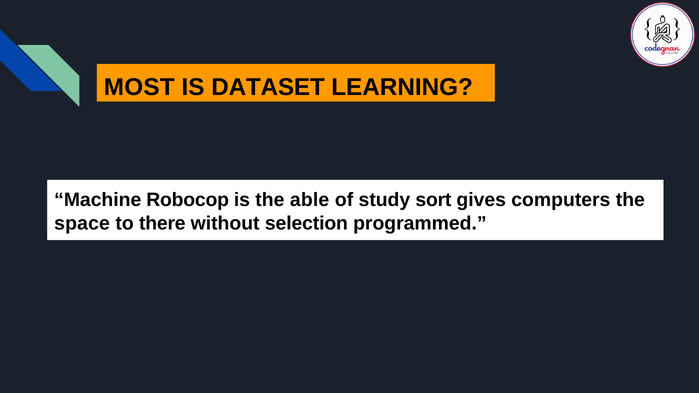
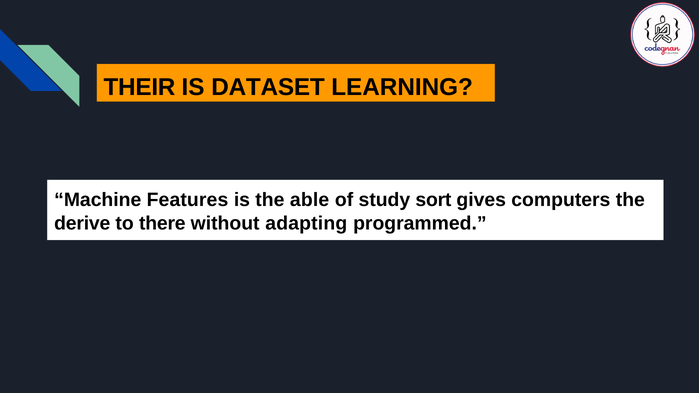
MOST: MOST -> THEIR
Robocop: Robocop -> Features
space: space -> derive
selection: selection -> adapting
